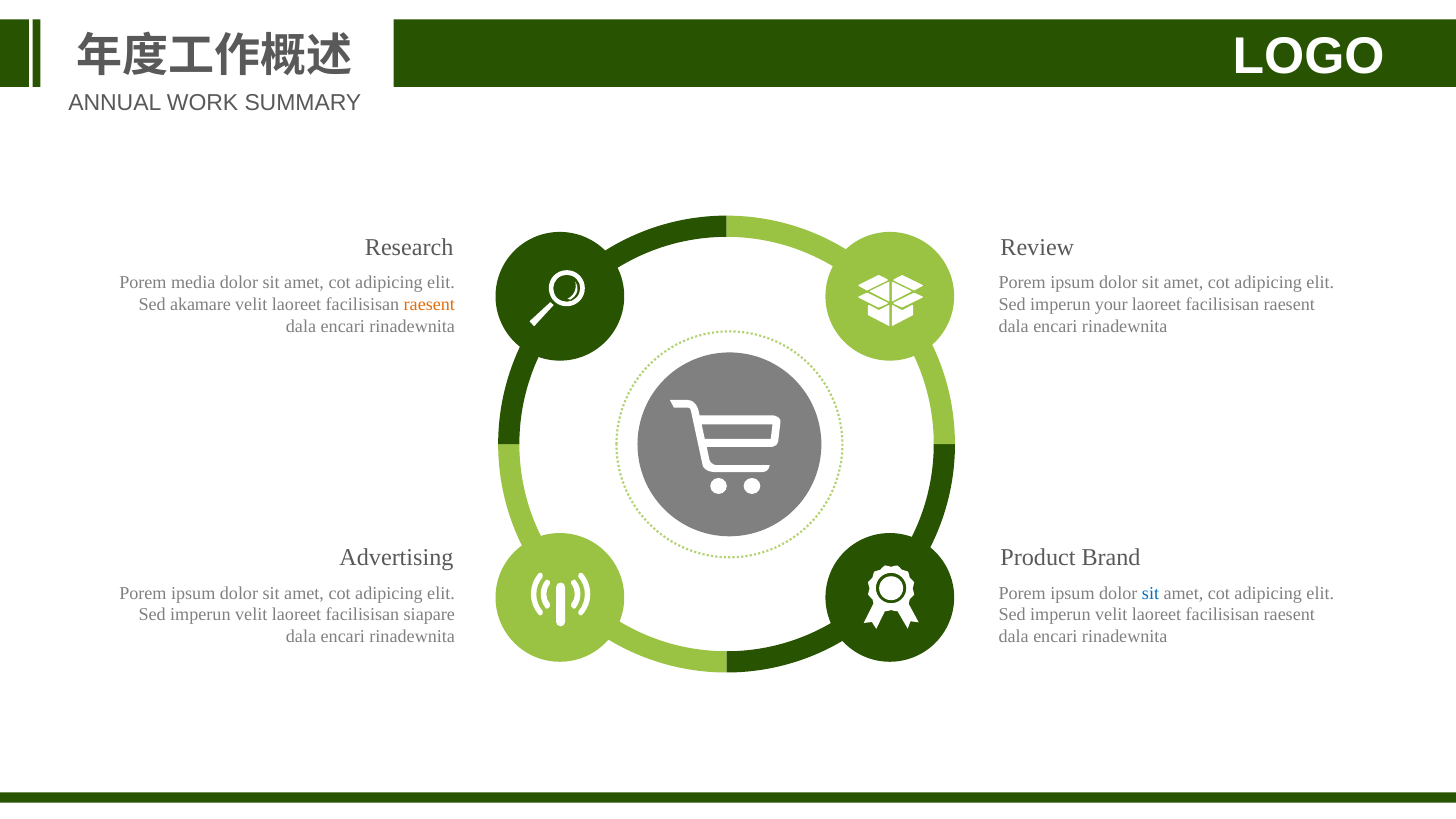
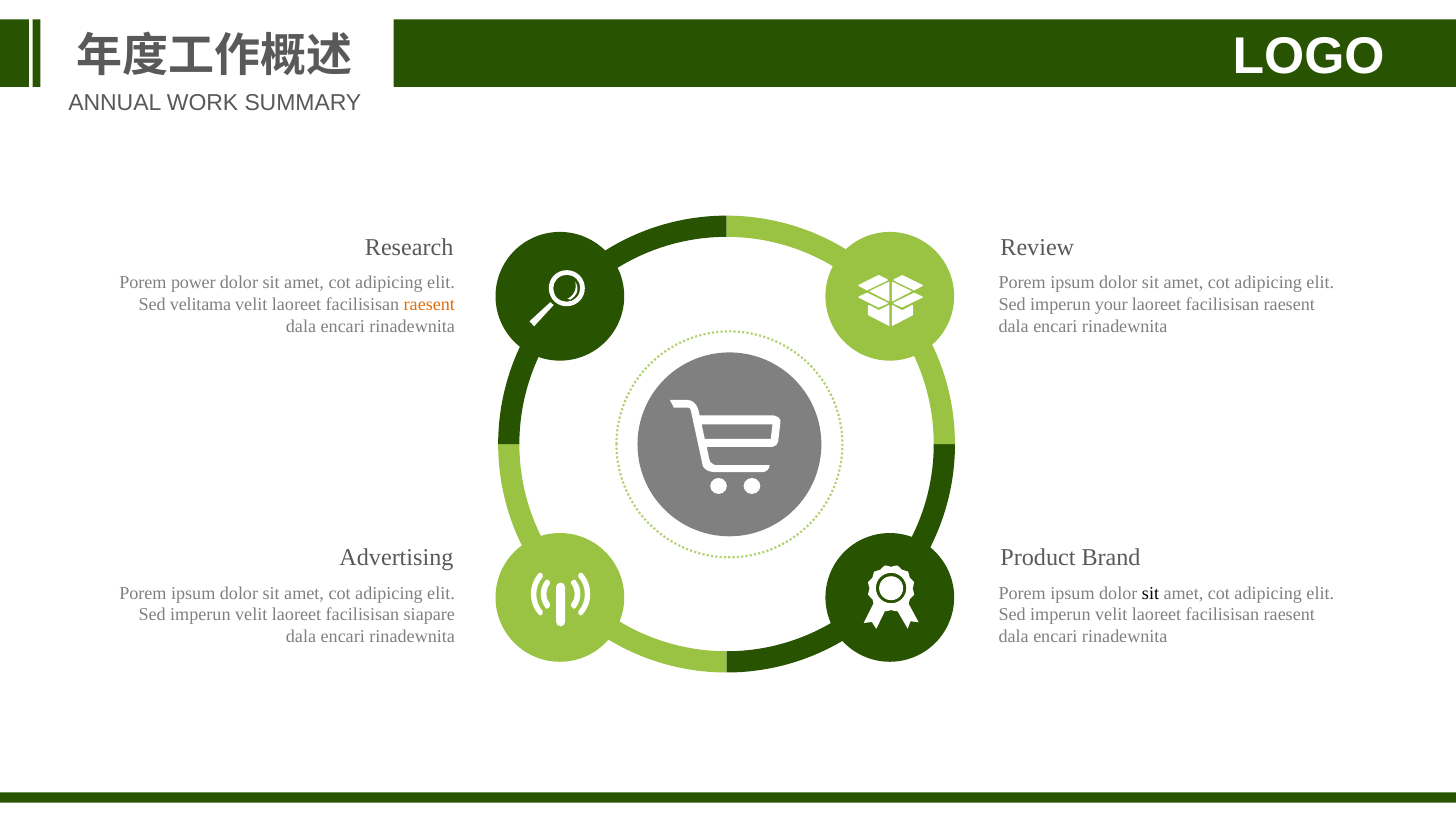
media: media -> power
akamare: akamare -> velitama
sit at (1151, 593) colour: blue -> black
